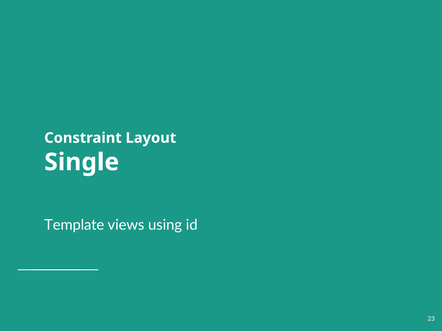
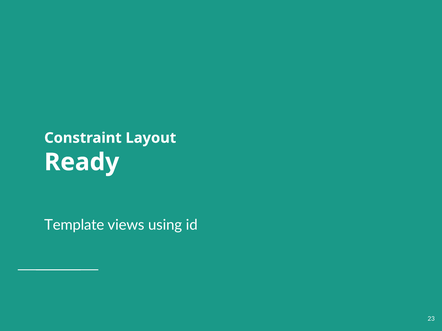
Single: Single -> Ready
